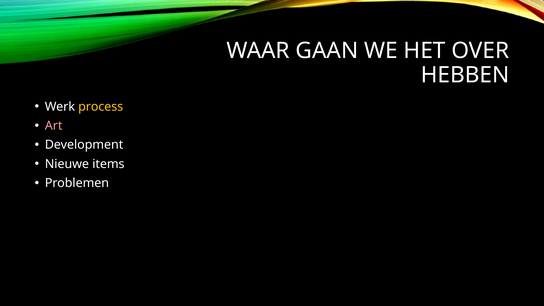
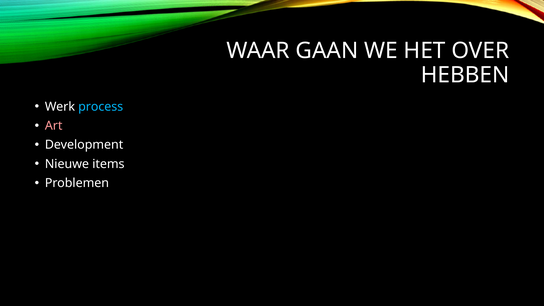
process colour: yellow -> light blue
